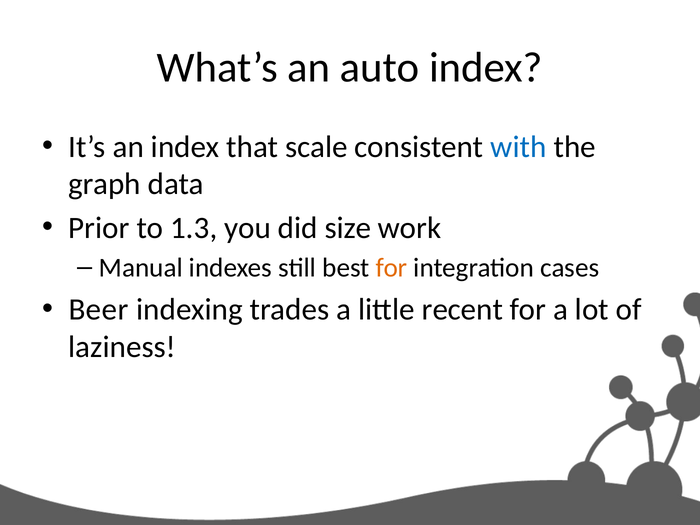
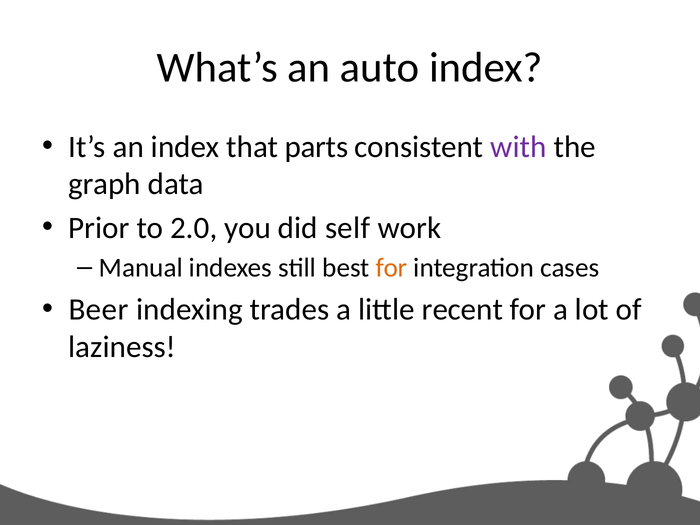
scale: scale -> parts
with colour: blue -> purple
1.3: 1.3 -> 2.0
size: size -> self
